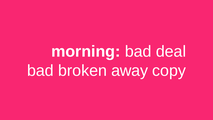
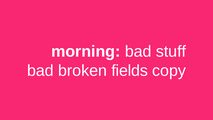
deal: deal -> stuff
away: away -> fields
